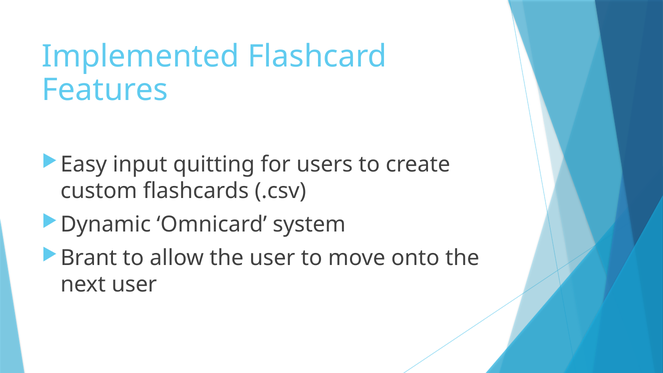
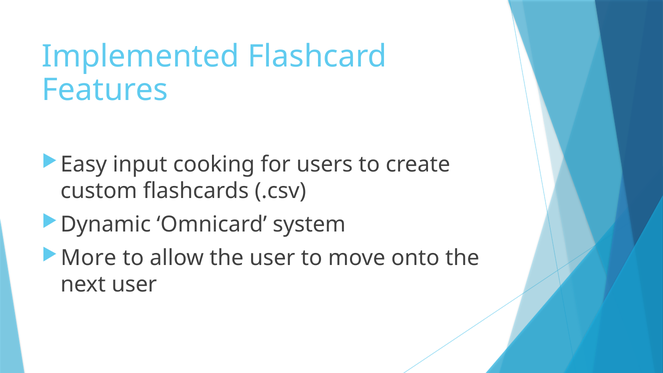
quitting: quitting -> cooking
Brant: Brant -> More
